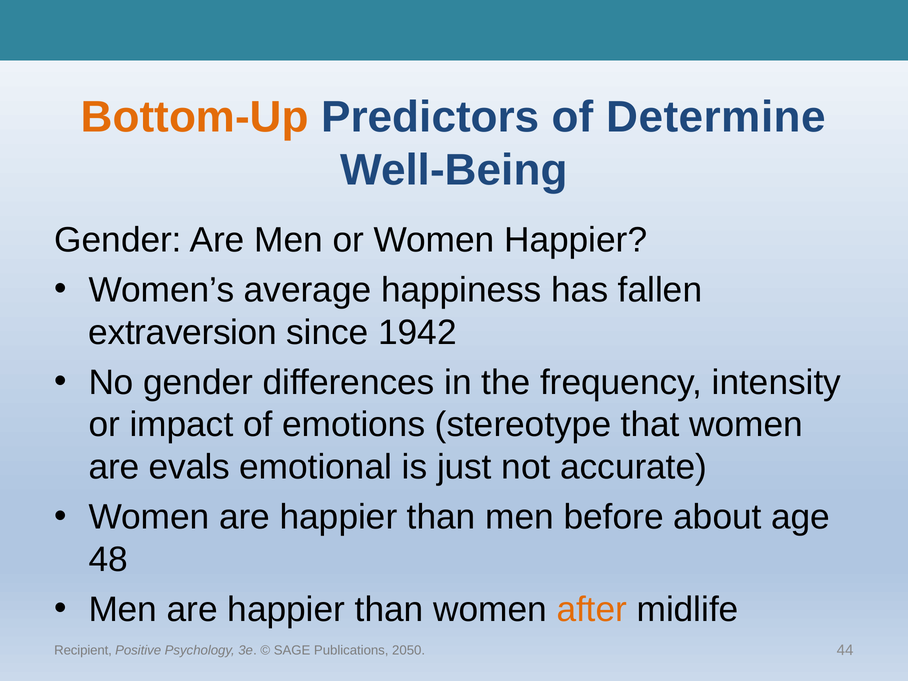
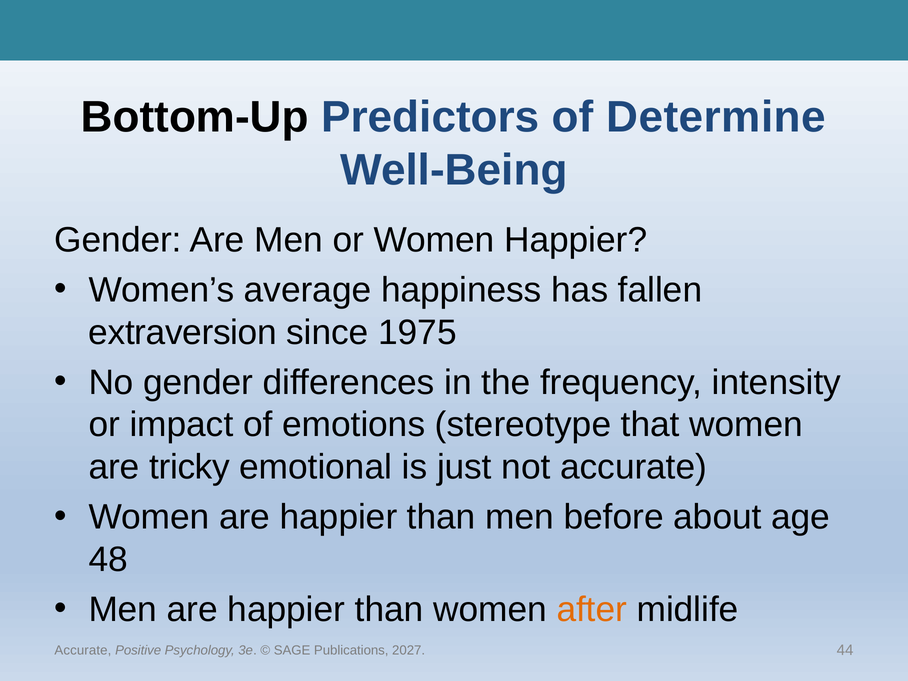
Bottom-Up colour: orange -> black
1942: 1942 -> 1975
evals: evals -> tricky
Recipient at (83, 650): Recipient -> Accurate
2050: 2050 -> 2027
